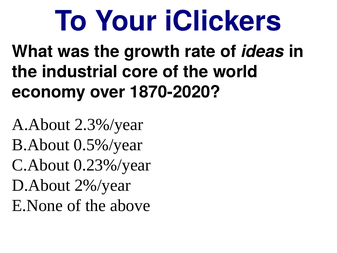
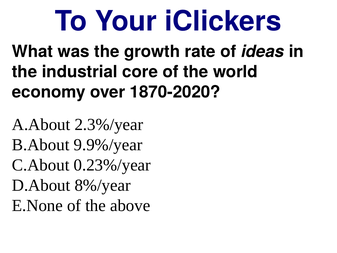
0.5%/year: 0.5%/year -> 9.9%/year
2%/year: 2%/year -> 8%/year
